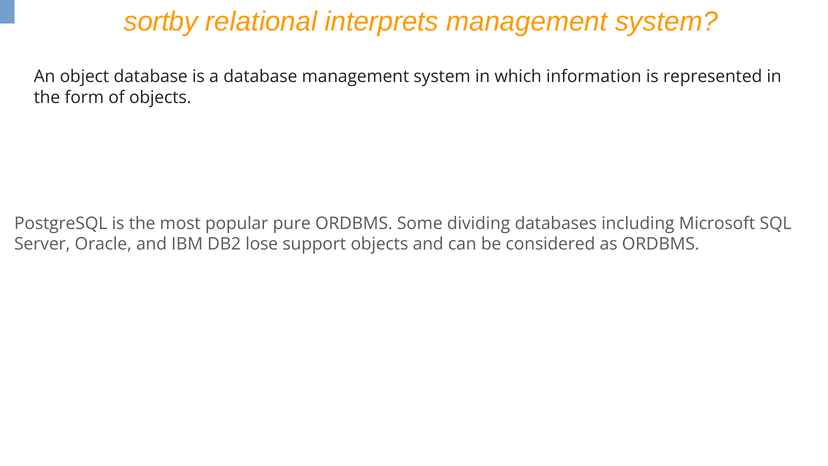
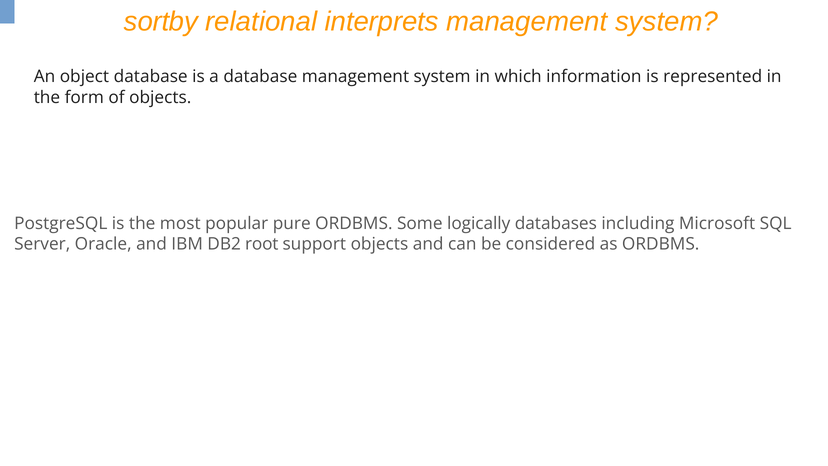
dividing: dividing -> logically
lose: lose -> root
